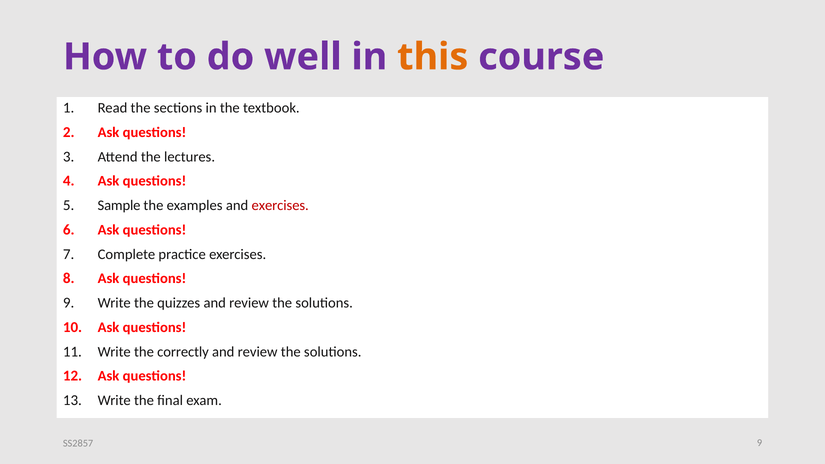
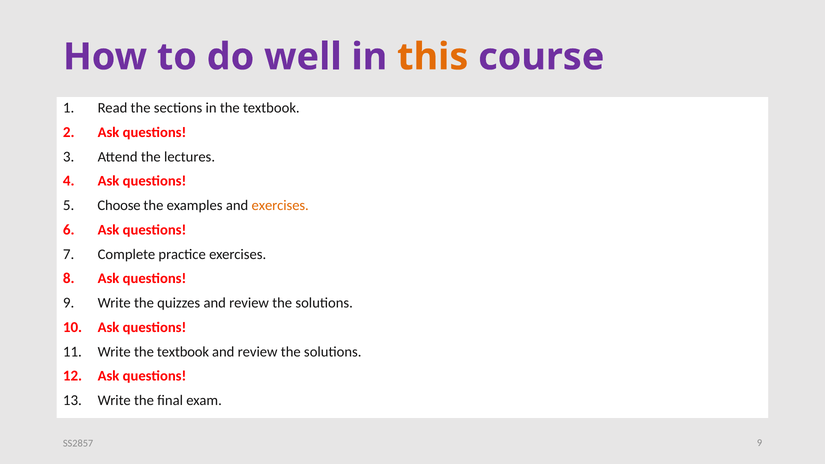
Sample: Sample -> Choose
exercises at (280, 206) colour: red -> orange
Write the correctly: correctly -> textbook
